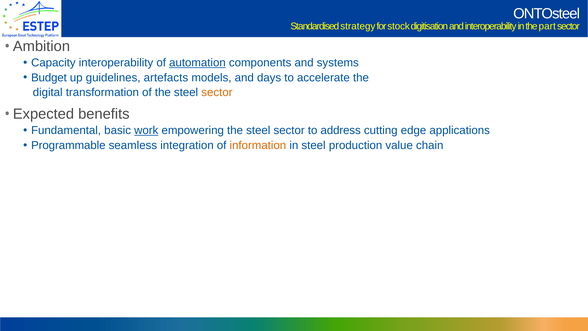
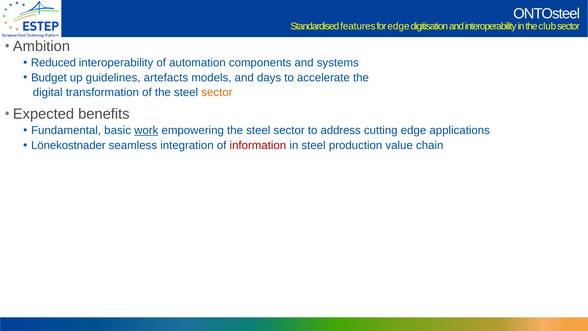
strategy: strategy -> features
for stock: stock -> edge
part: part -> club
Capacity: Capacity -> Reduced
automation underline: present -> none
Programmable: Programmable -> Lönekostnader
information colour: orange -> red
